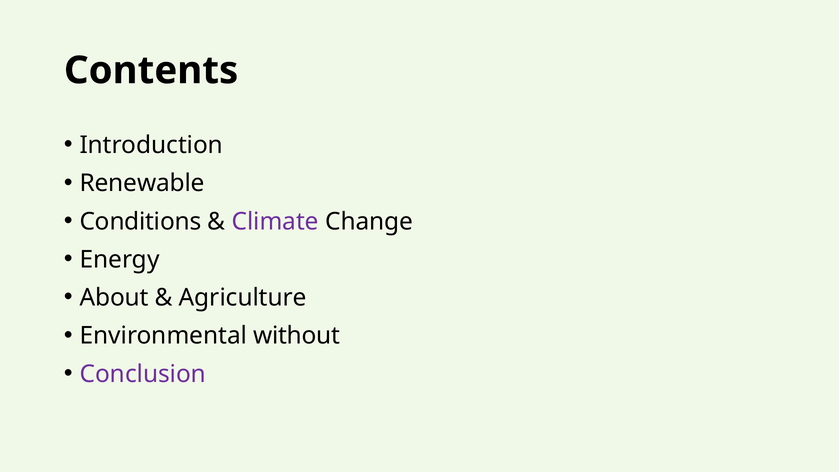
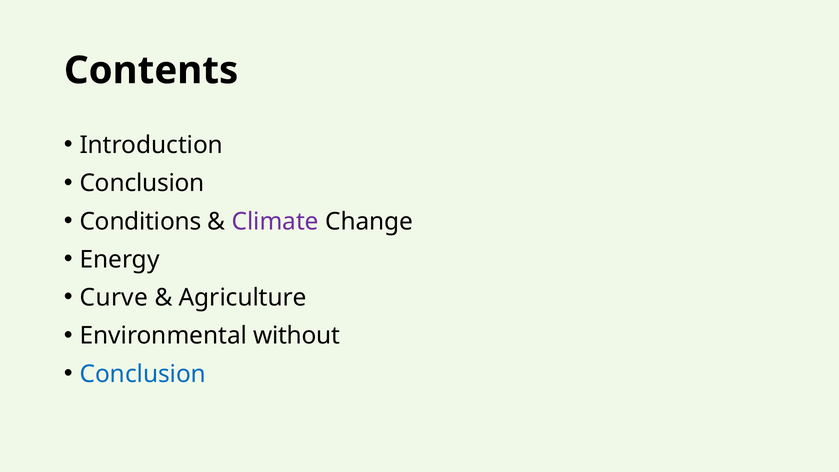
Renewable at (142, 183): Renewable -> Conclusion
About: About -> Curve
Conclusion at (143, 374) colour: purple -> blue
